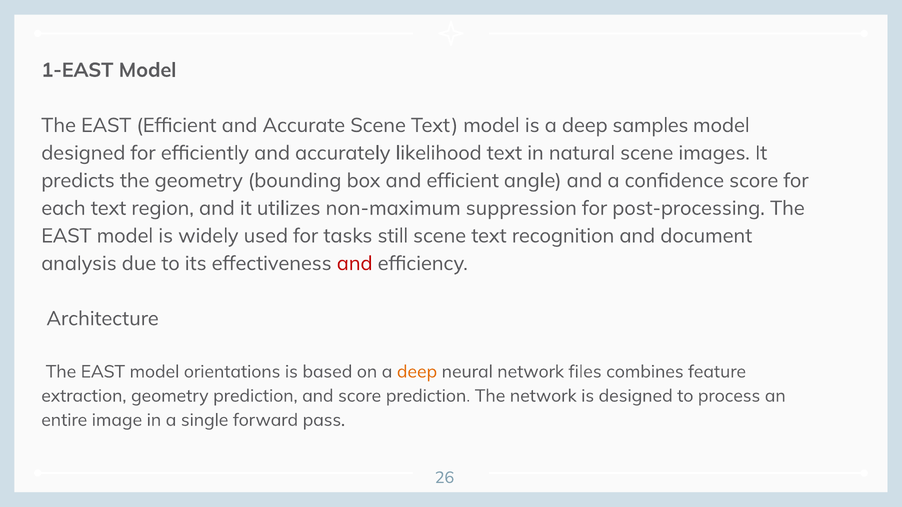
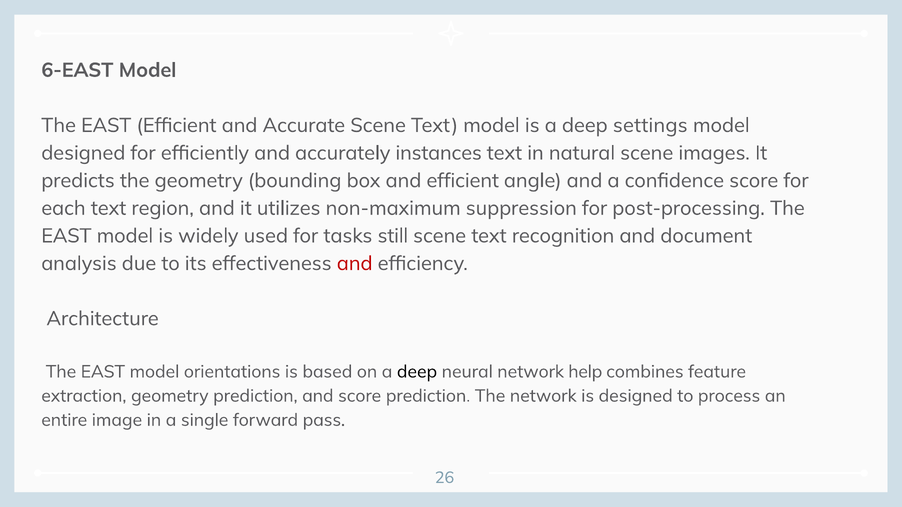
1-EAST: 1-EAST -> 6-EAST
samples: samples -> settings
likelihood: likelihood -> instances
deep at (417, 372) colour: orange -> black
files: files -> help
